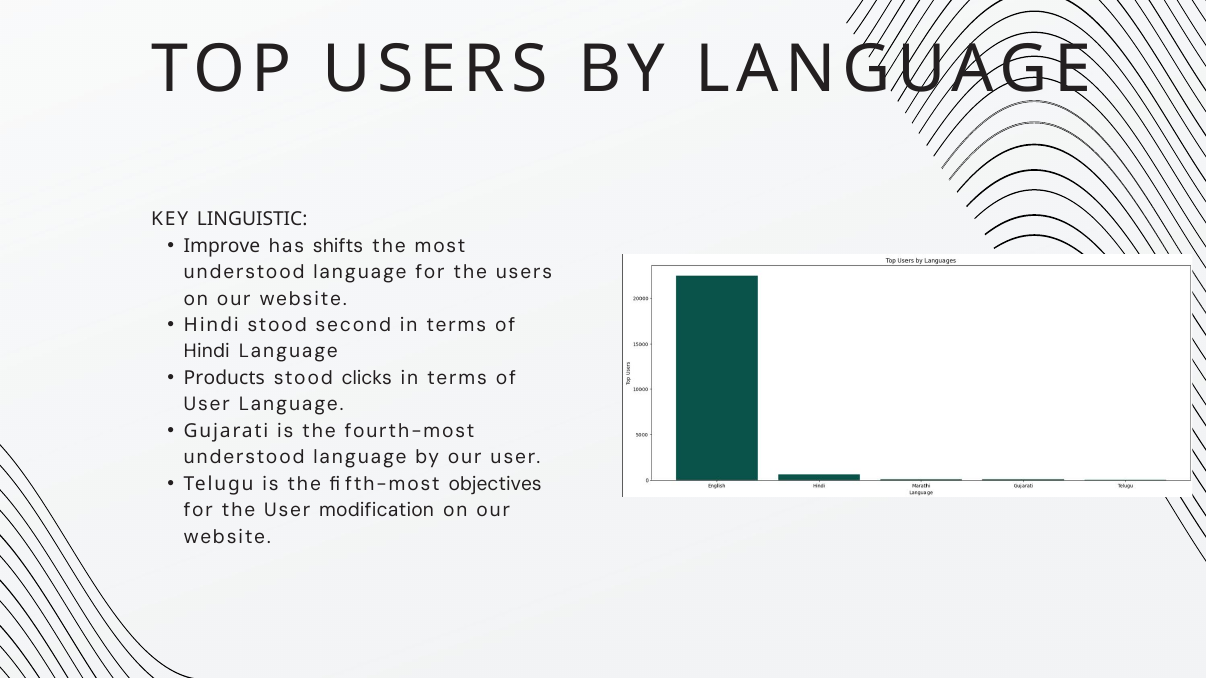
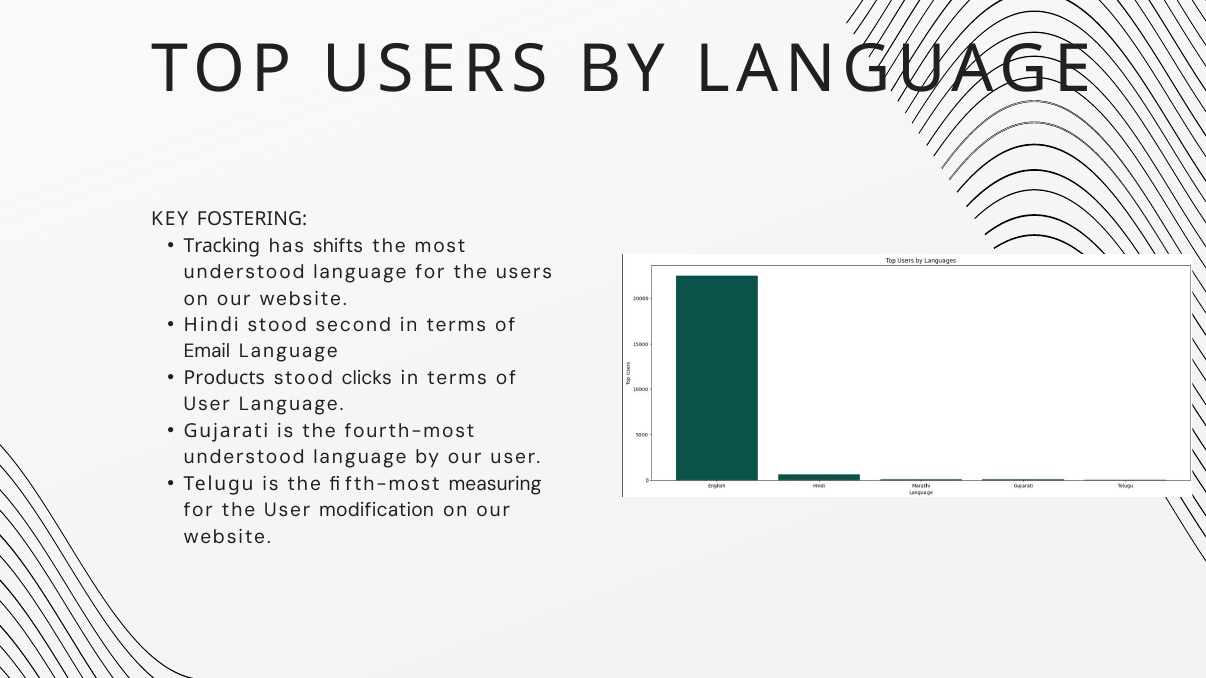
LINGUISTIC: LINGUISTIC -> FOSTERING
Improve: Improve -> Tracking
Hindi at (207, 352): Hindi -> Email
objectives: objectives -> measuring
